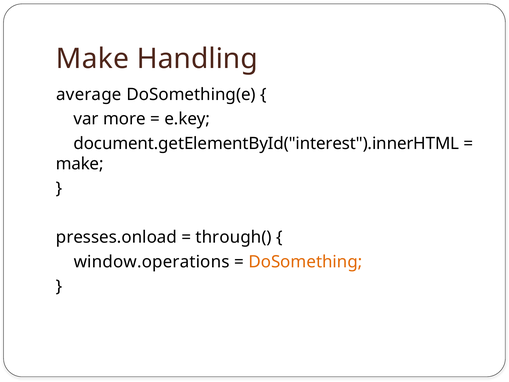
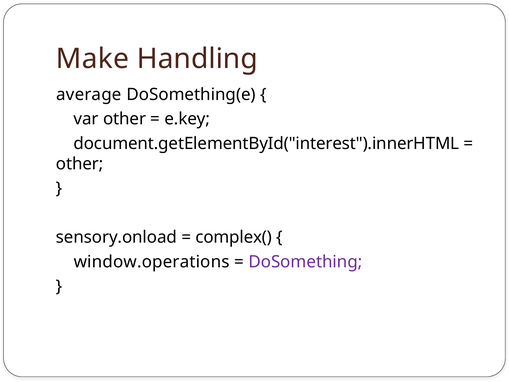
var more: more -> other
make at (80, 164): make -> other
presses.onload: presses.onload -> sensory.onload
through(: through( -> complex(
DoSomething colour: orange -> purple
